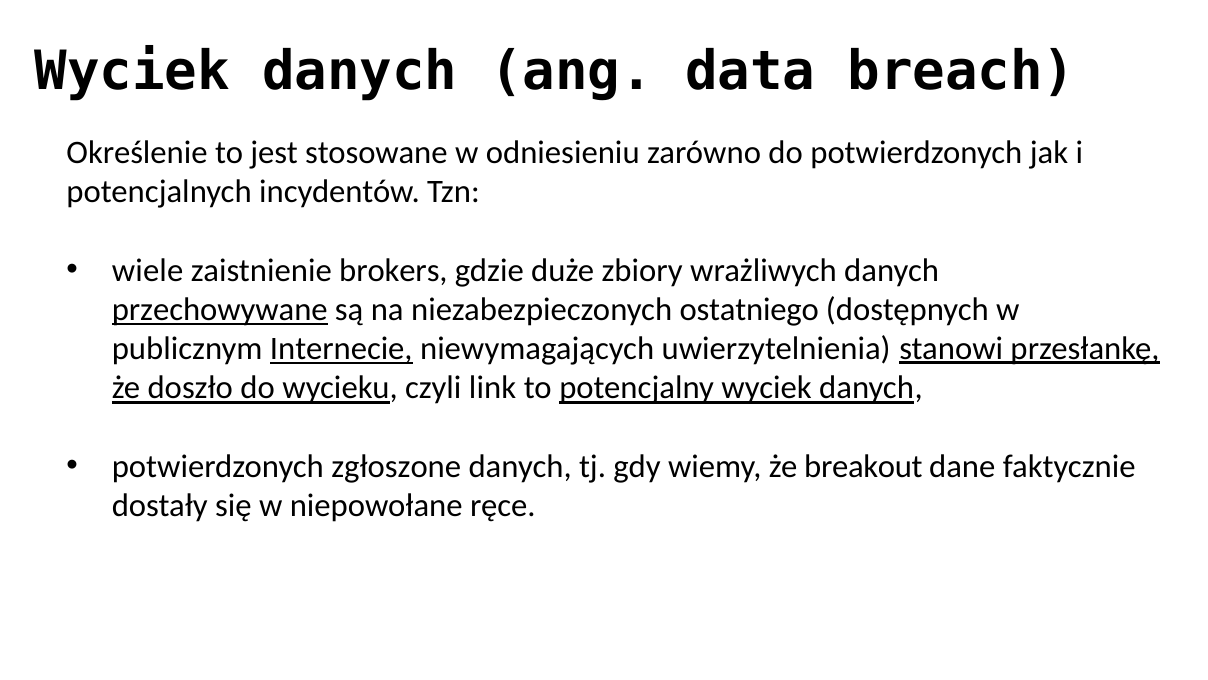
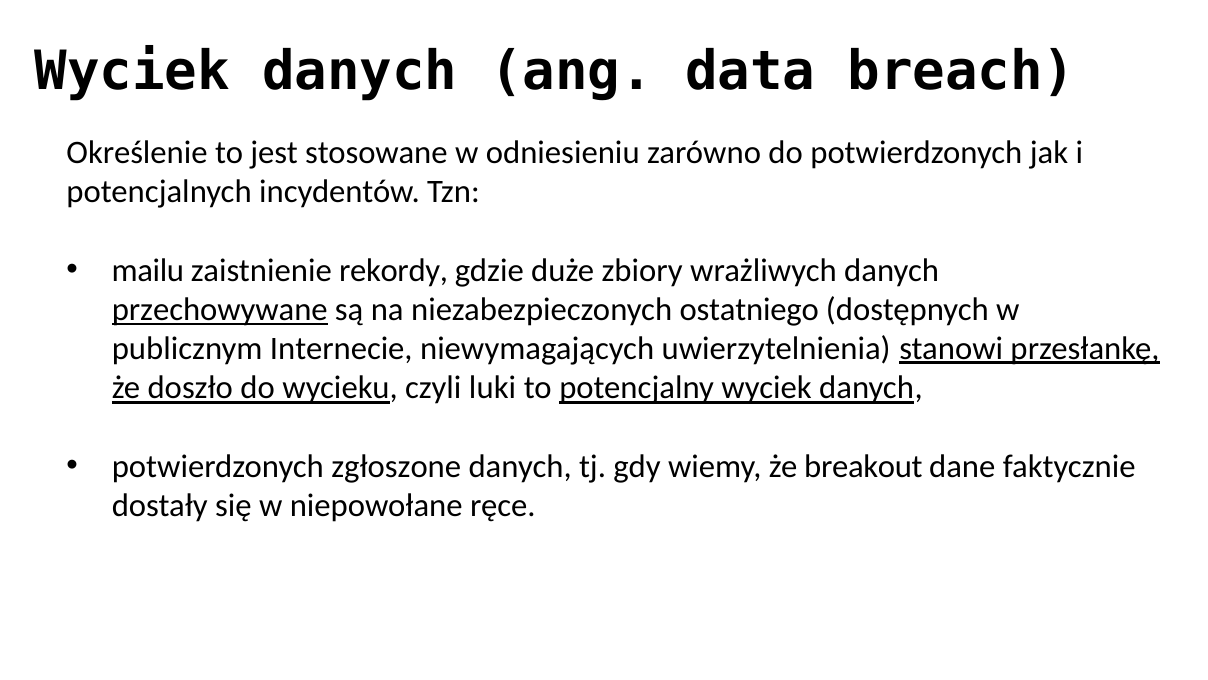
wiele: wiele -> mailu
brokers: brokers -> rekordy
Internecie underline: present -> none
link: link -> luki
